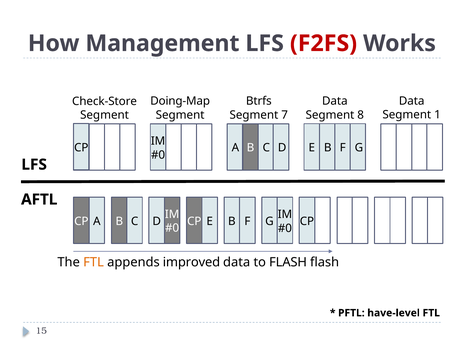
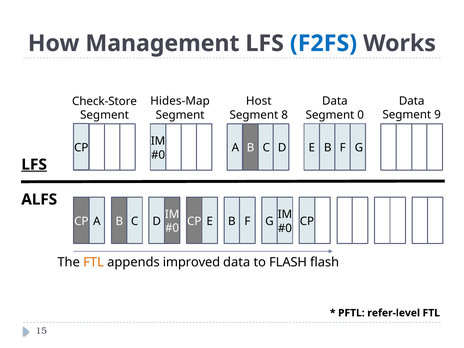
F2FS colour: red -> blue
Doing-Map: Doing-Map -> Hides-Map
Btrfs: Btrfs -> Host
1: 1 -> 9
7: 7 -> 8
8: 8 -> 0
LFS at (34, 165) underline: none -> present
AFTL: AFTL -> ALFS
have-level: have-level -> refer-level
